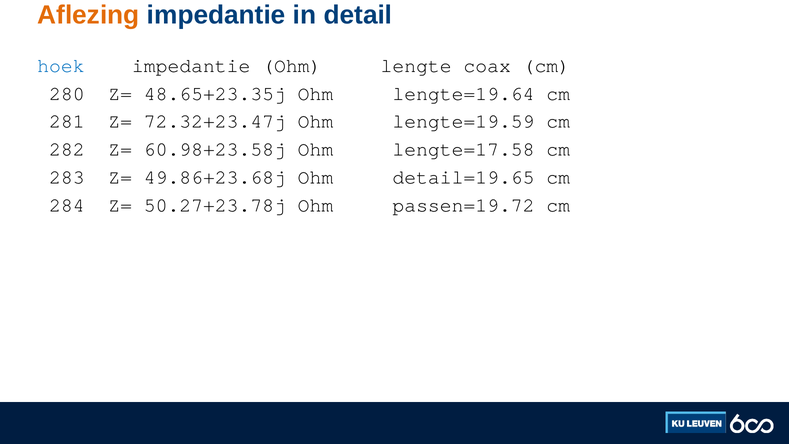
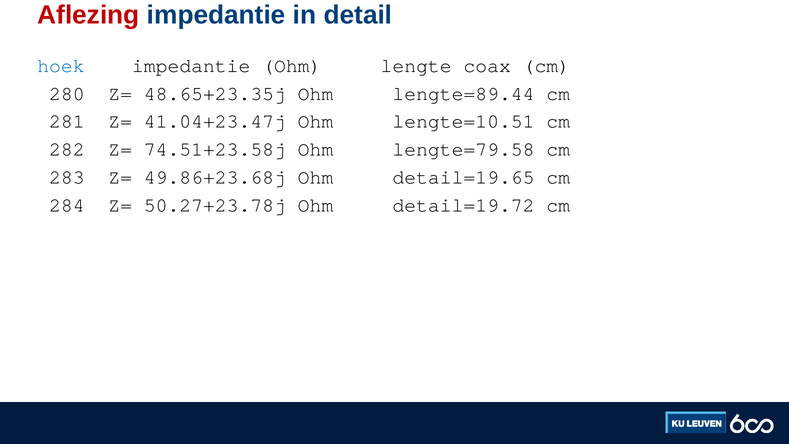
Aflezing colour: orange -> red
lengte=19.64: lengte=19.64 -> lengte=89.44
72.32+23.47j: 72.32+23.47j -> 41.04+23.47j
lengte=19.59: lengte=19.59 -> lengte=10.51
60.98+23.58j: 60.98+23.58j -> 74.51+23.58j
lengte=17.58: lengte=17.58 -> lengte=79.58
passen=19.72: passen=19.72 -> detail=19.72
